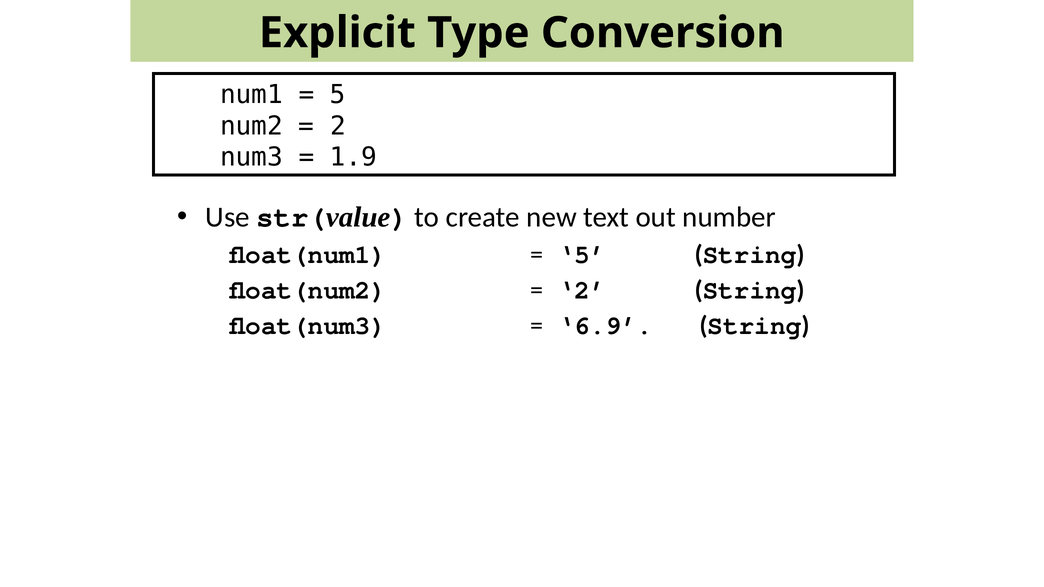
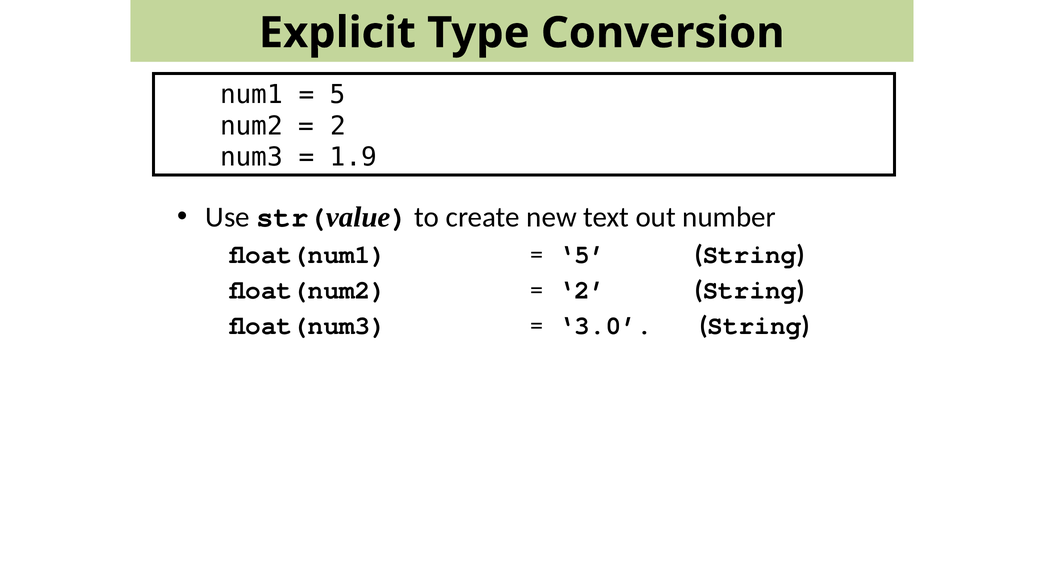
6.9: 6.9 -> 3.0
